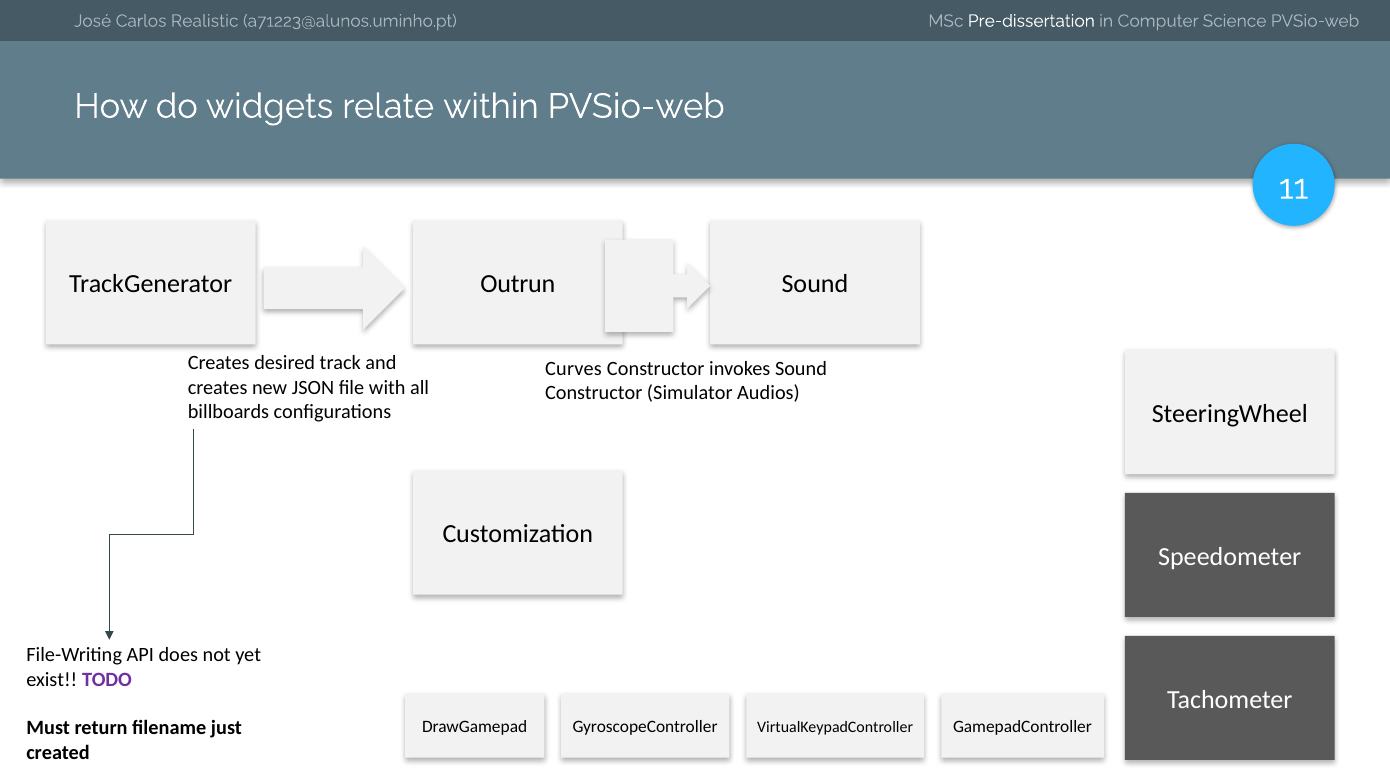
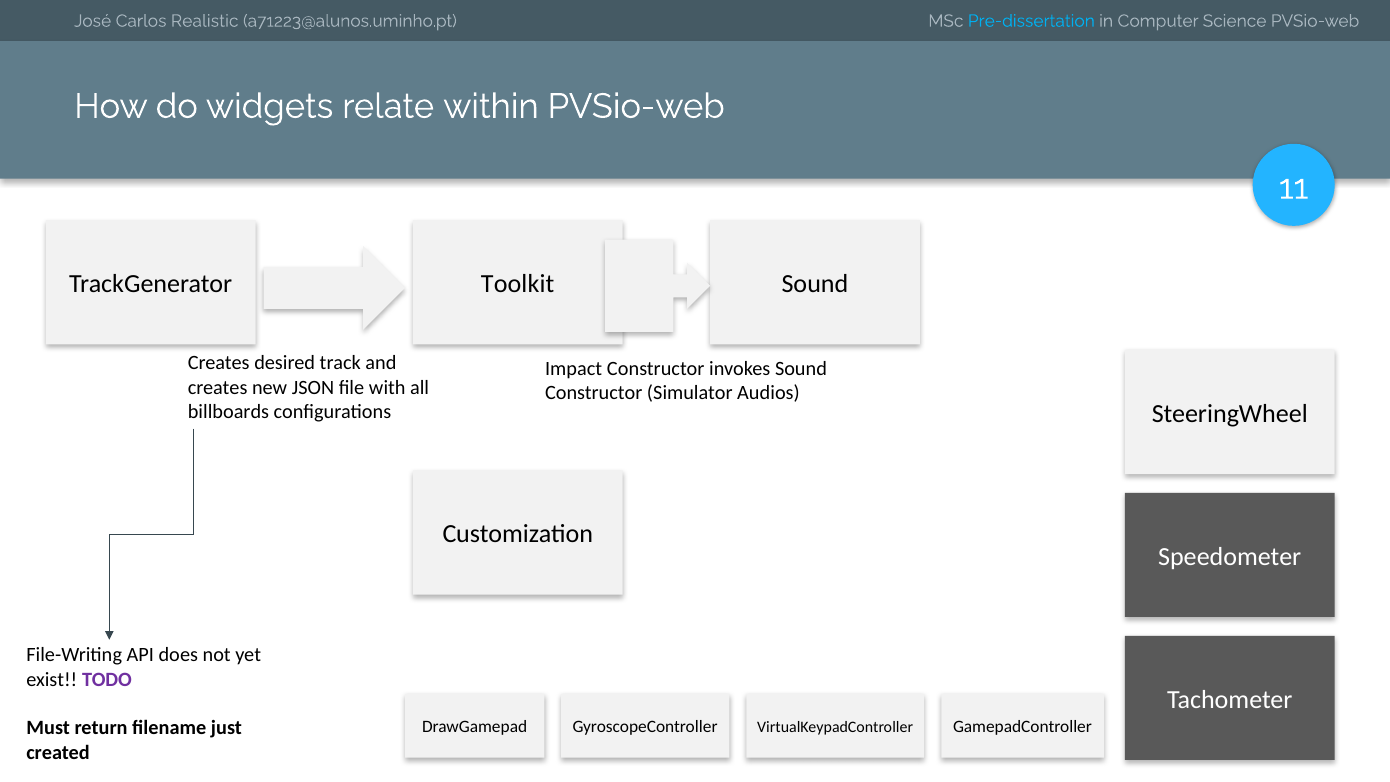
Pre-dissertation colour: white -> light blue
Outrun: Outrun -> Toolkit
Curves: Curves -> Impact
